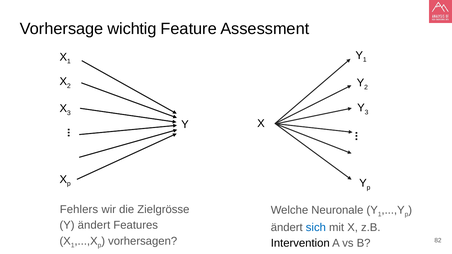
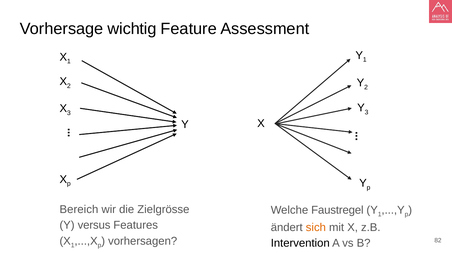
Fehlers: Fehlers -> Bereich
Neuronale: Neuronale -> Faustregel
Y ändert: ändert -> versus
sich colour: blue -> orange
